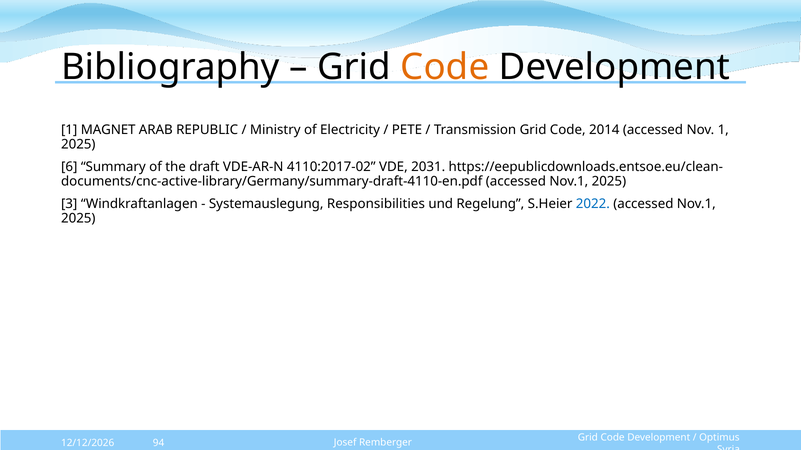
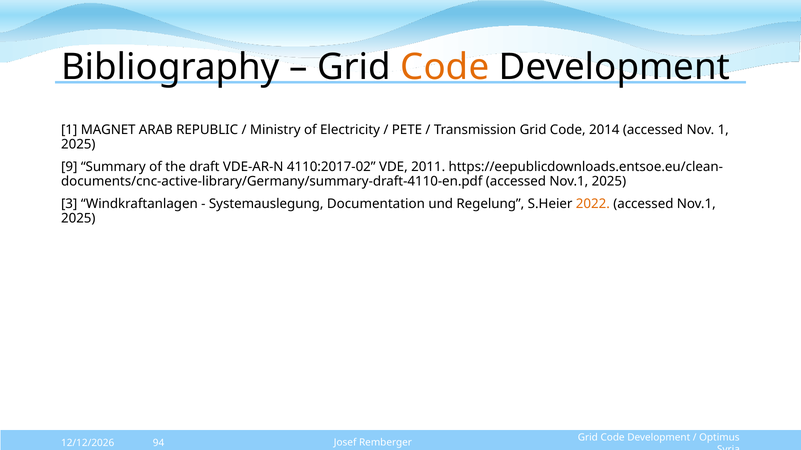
6: 6 -> 9
2031: 2031 -> 2011
Responsibilities: Responsibilities -> Documentation
2022 colour: blue -> orange
